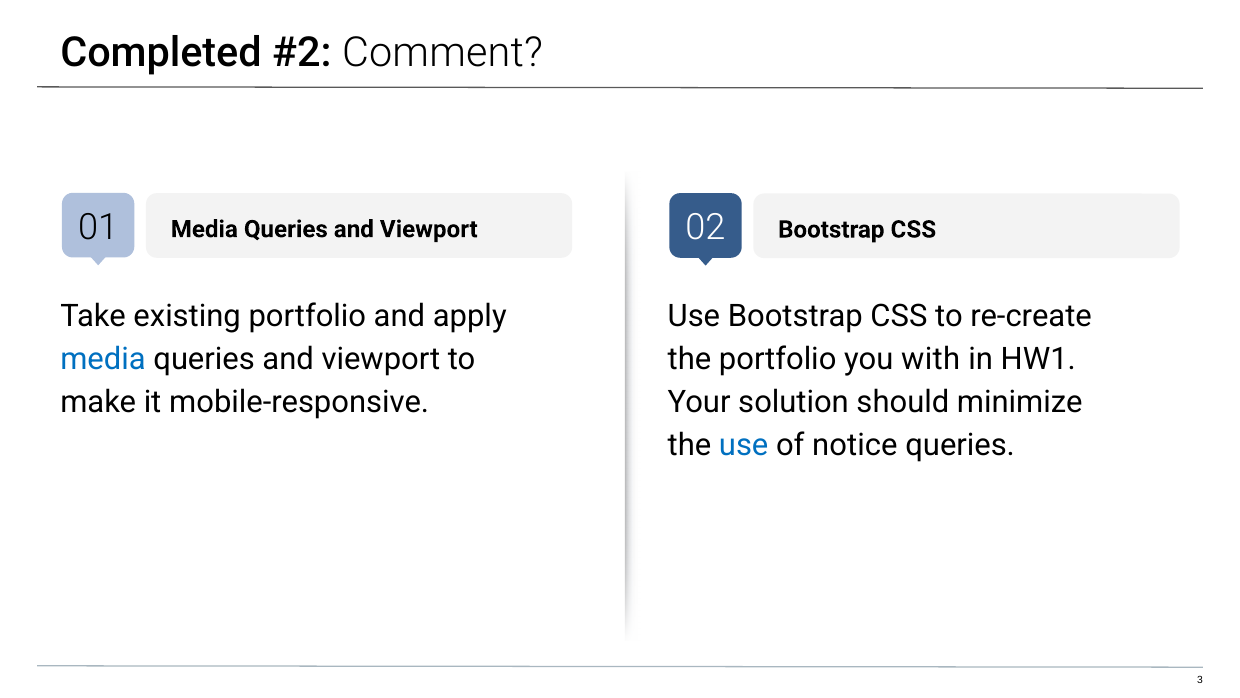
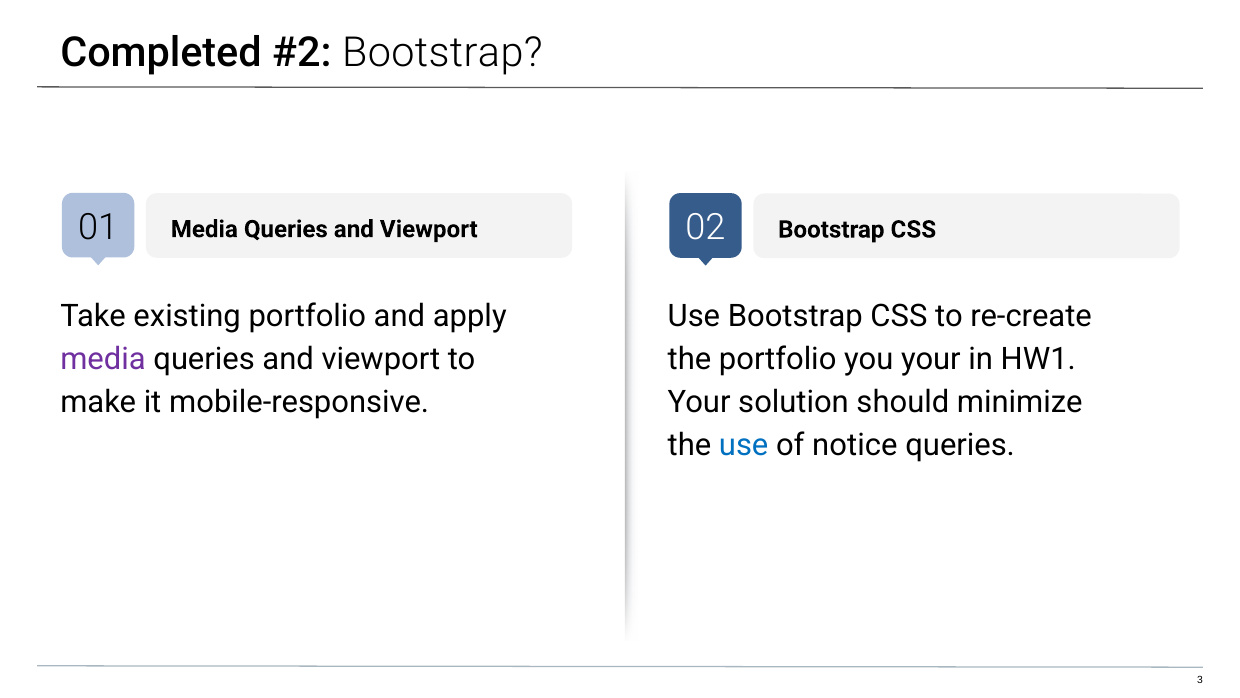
Comment at (442, 53): Comment -> Bootstrap
media at (103, 359) colour: blue -> purple
you with: with -> your
